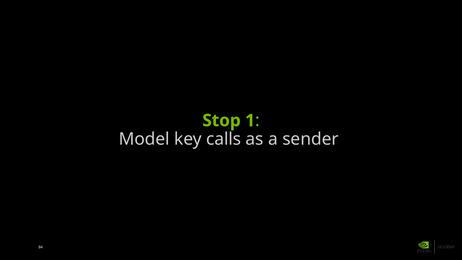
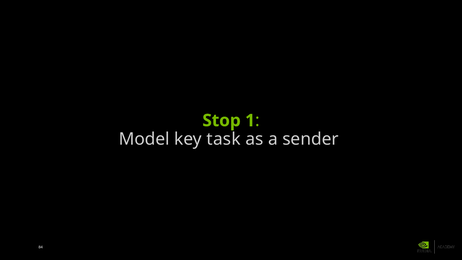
calls: calls -> task
